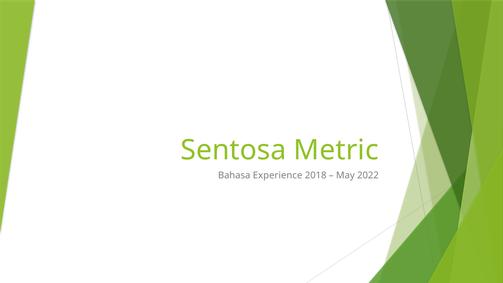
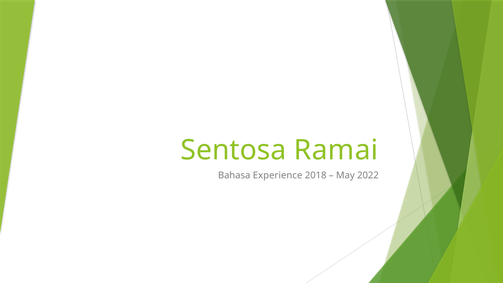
Metric: Metric -> Ramai
